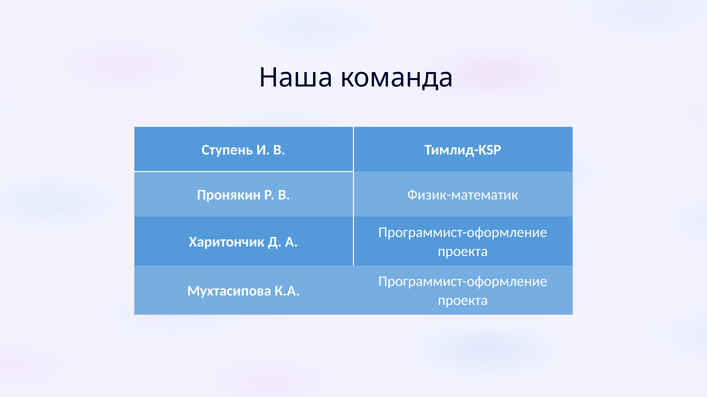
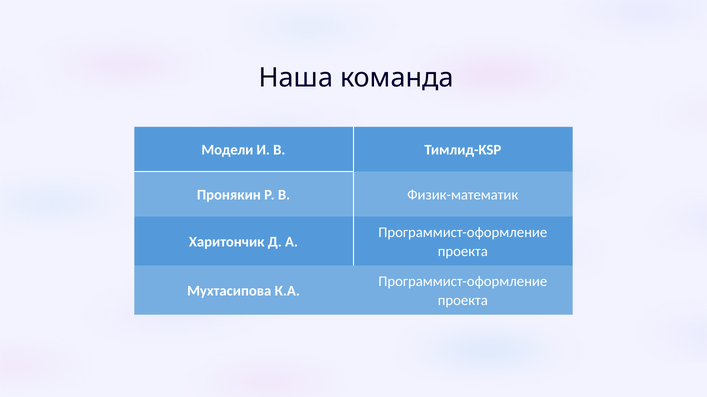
Ступень: Ступень -> Модели
